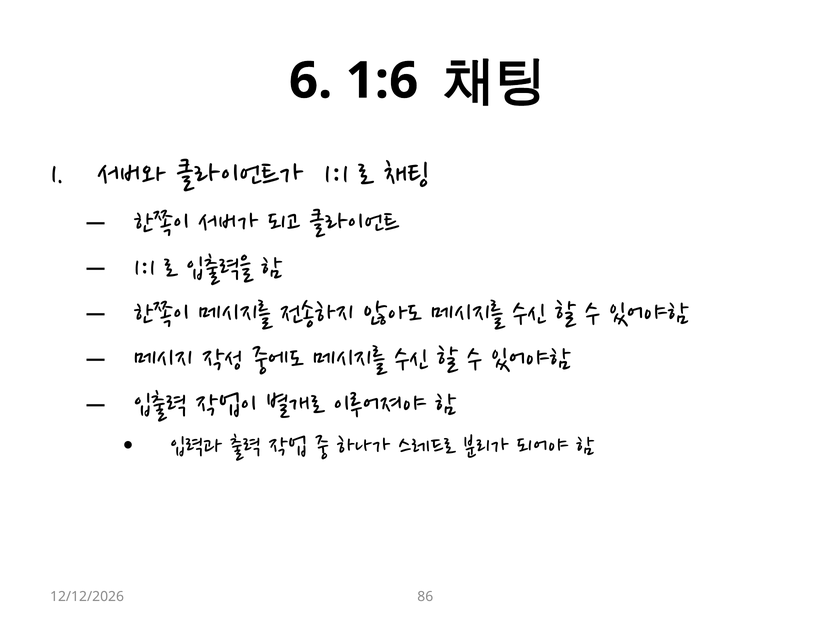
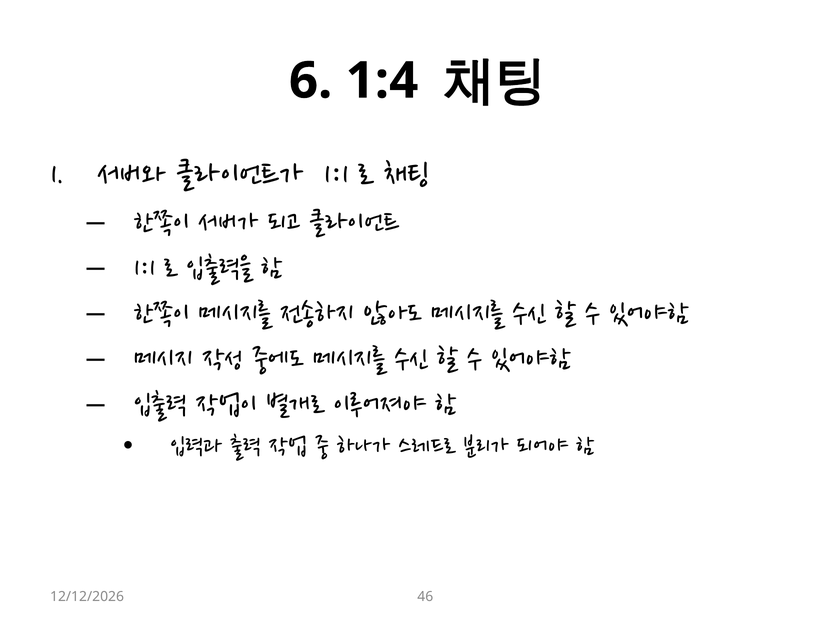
1:6: 1:6 -> 1:4
86: 86 -> 46
